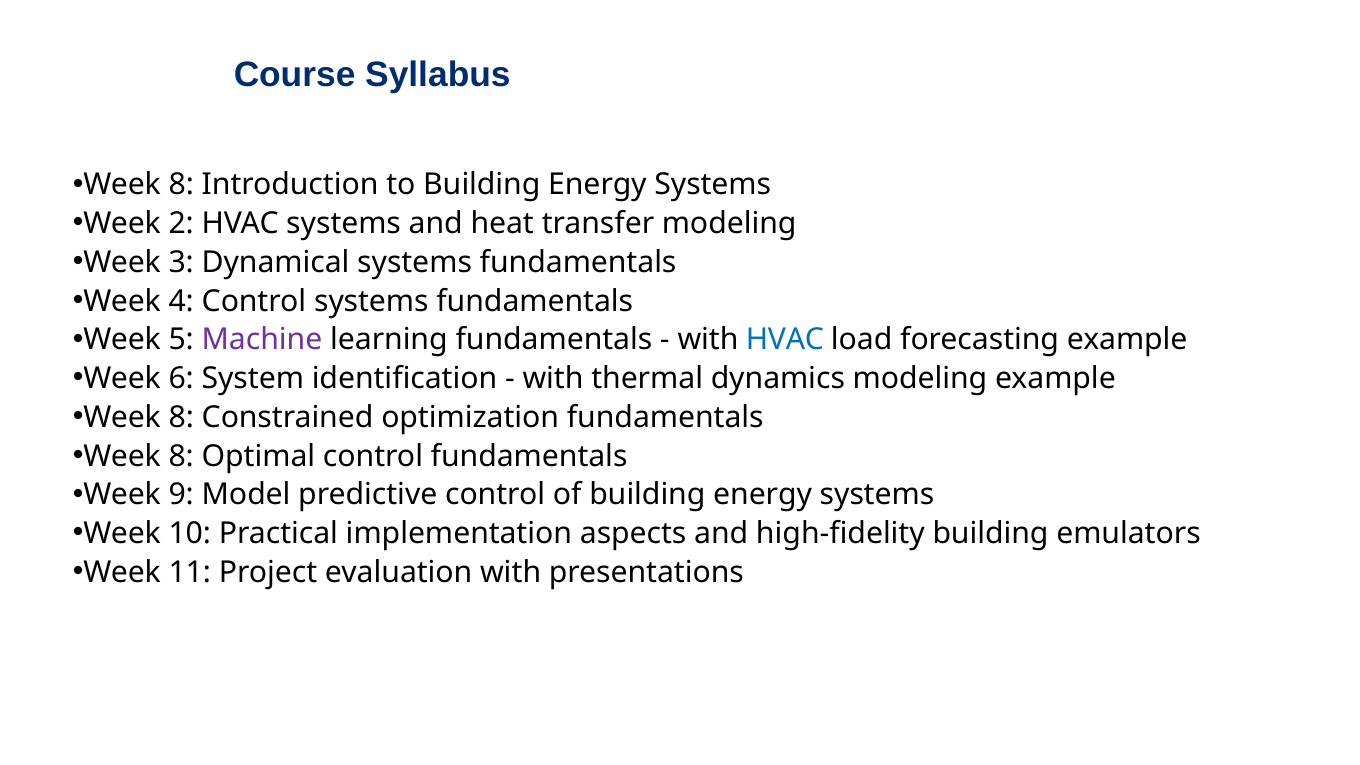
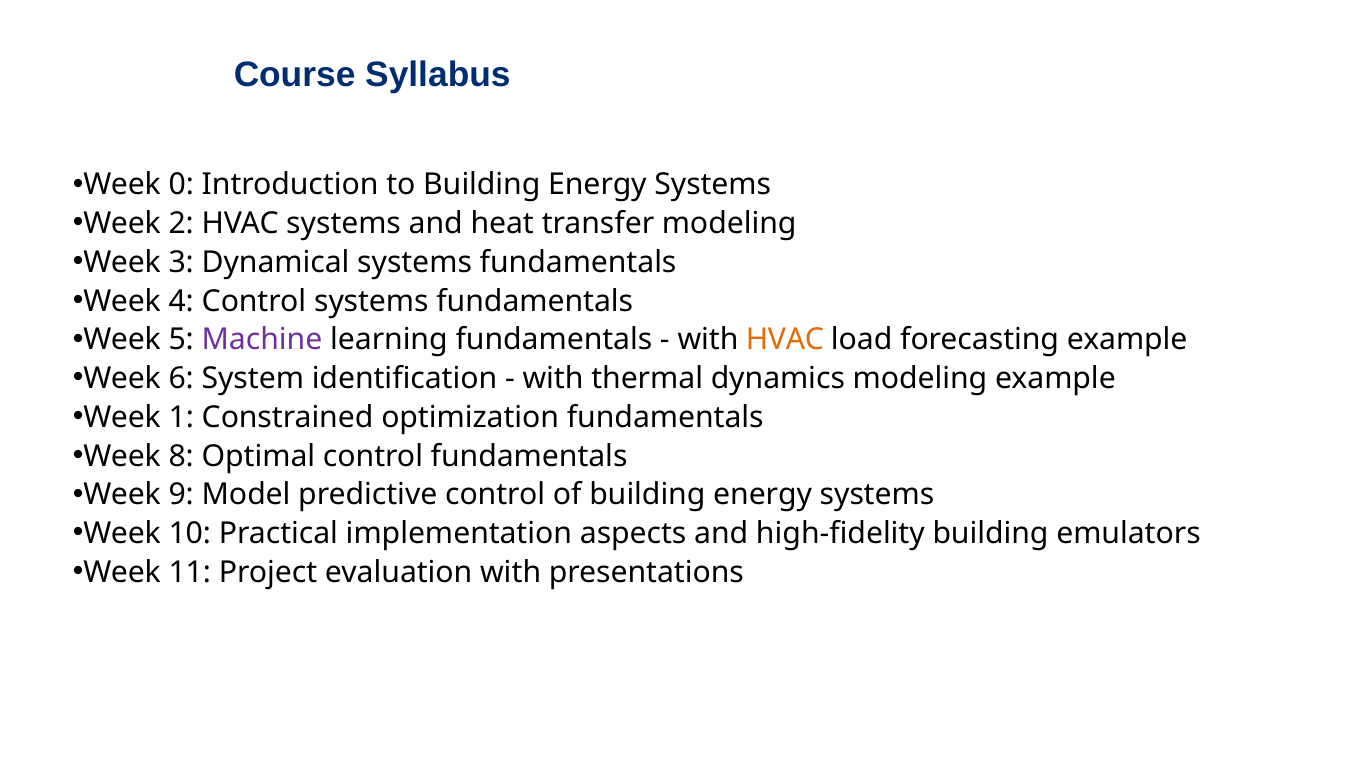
8 at (181, 185): 8 -> 0
HVAC at (785, 340) colour: blue -> orange
8 at (181, 417): 8 -> 1
